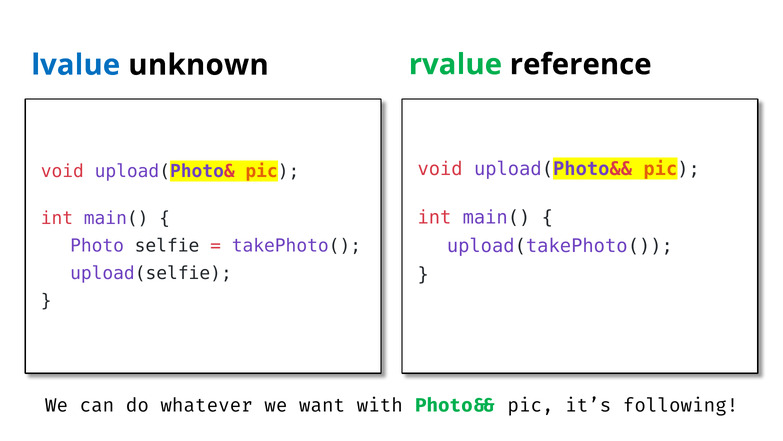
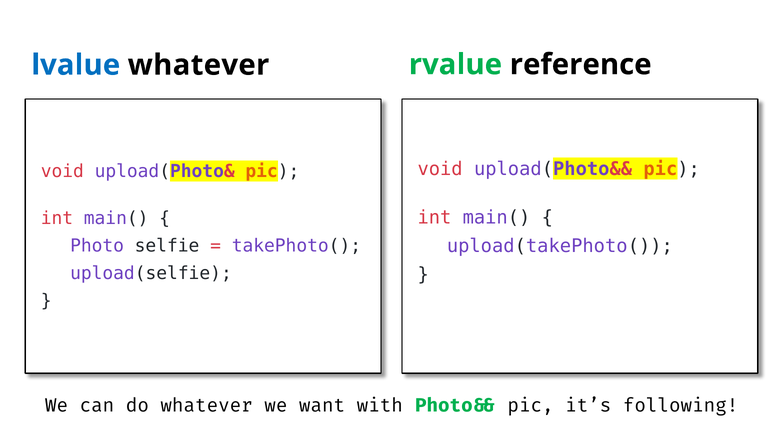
lvalue unknown: unknown -> whatever
